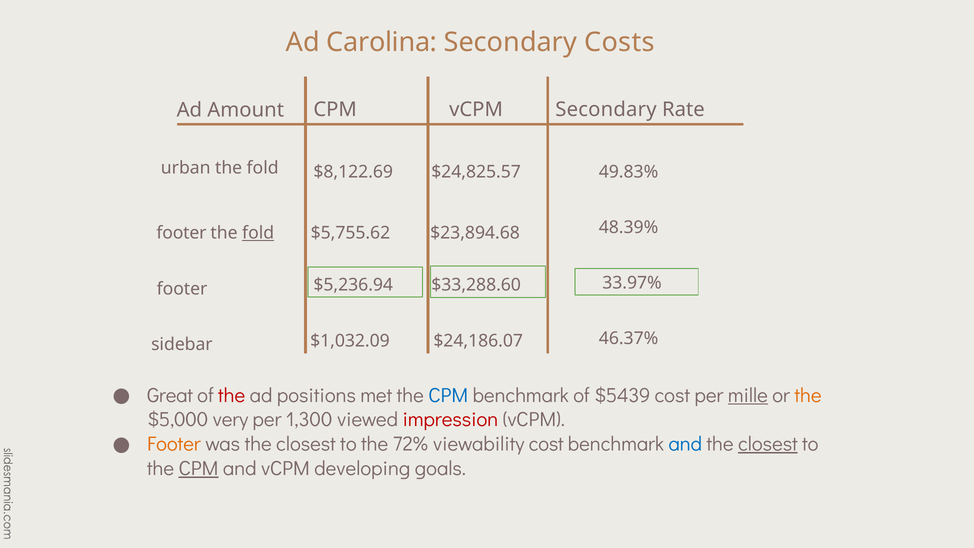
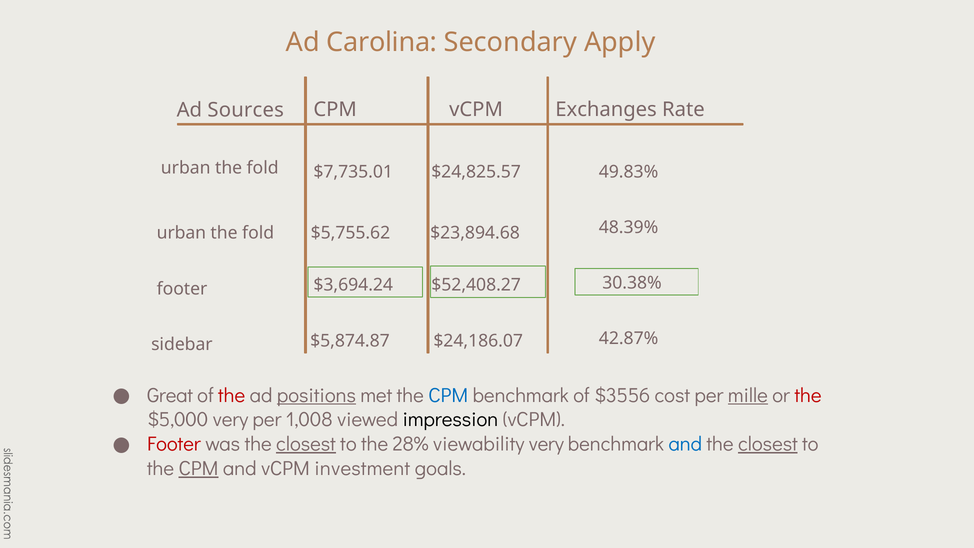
Costs: Costs -> Apply
Amount: Amount -> Sources
vCPM Secondary: Secondary -> Exchanges
$8,122.69: $8,122.69 -> $7,735.01
footer at (181, 233): footer -> urban
fold at (258, 233) underline: present -> none
33.97%: 33.97% -> 30.38%
$5,236.94: $5,236.94 -> $3,694.24
$33,288.60: $33,288.60 -> $52,408.27
$1,032.09: $1,032.09 -> $5,874.87
46.37%: 46.37% -> 42.87%
positions underline: none -> present
$5439: $5439 -> $3556
the at (808, 395) colour: orange -> red
1,300: 1,300 -> 1,008
impression colour: red -> black
Footer at (174, 444) colour: orange -> red
closest at (306, 444) underline: none -> present
72%: 72% -> 28%
viewability cost: cost -> very
developing: developing -> investment
